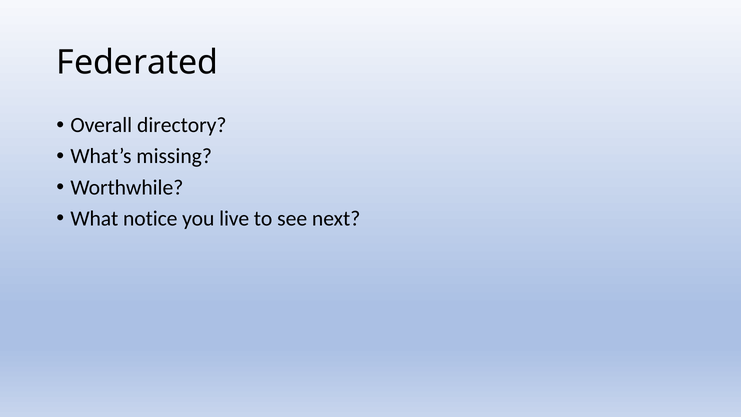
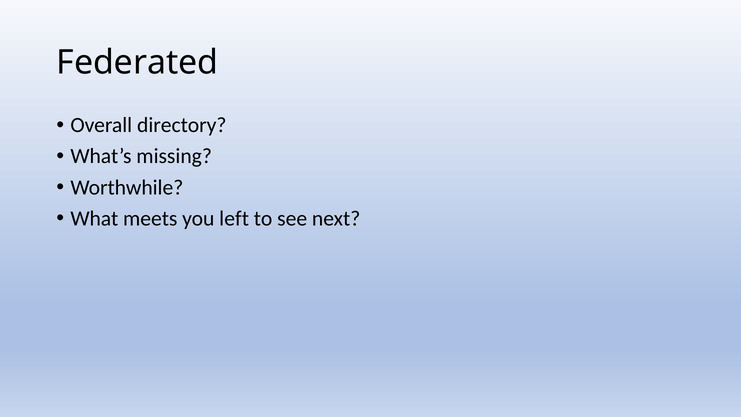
notice: notice -> meets
live: live -> left
